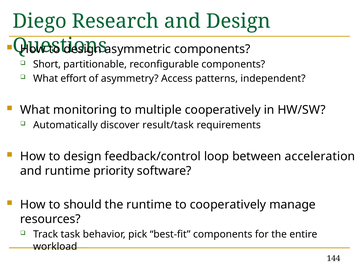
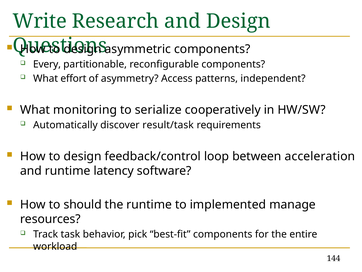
Diego: Diego -> Write
Short: Short -> Every
multiple: multiple -> serialize
priority: priority -> latency
to cooperatively: cooperatively -> implemented
